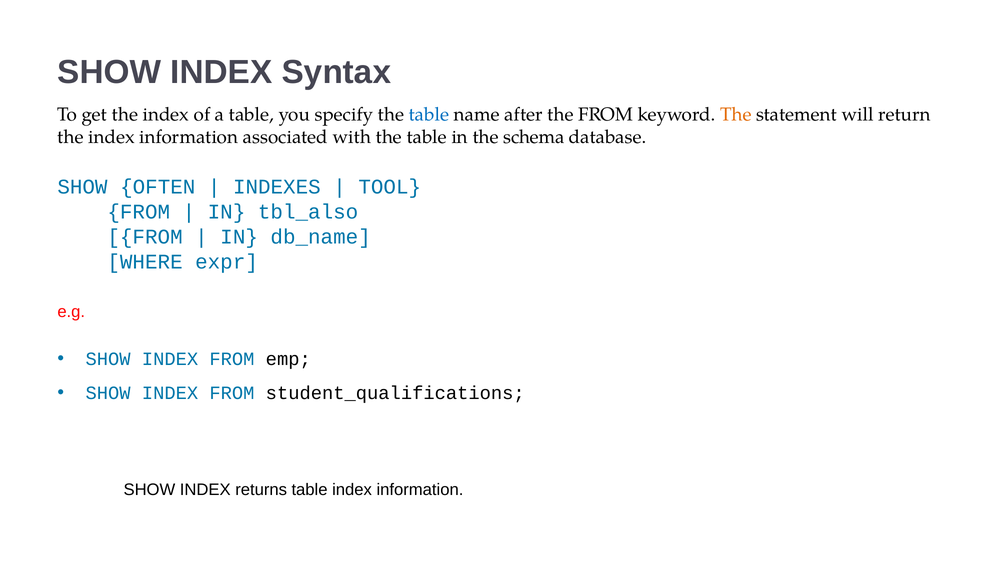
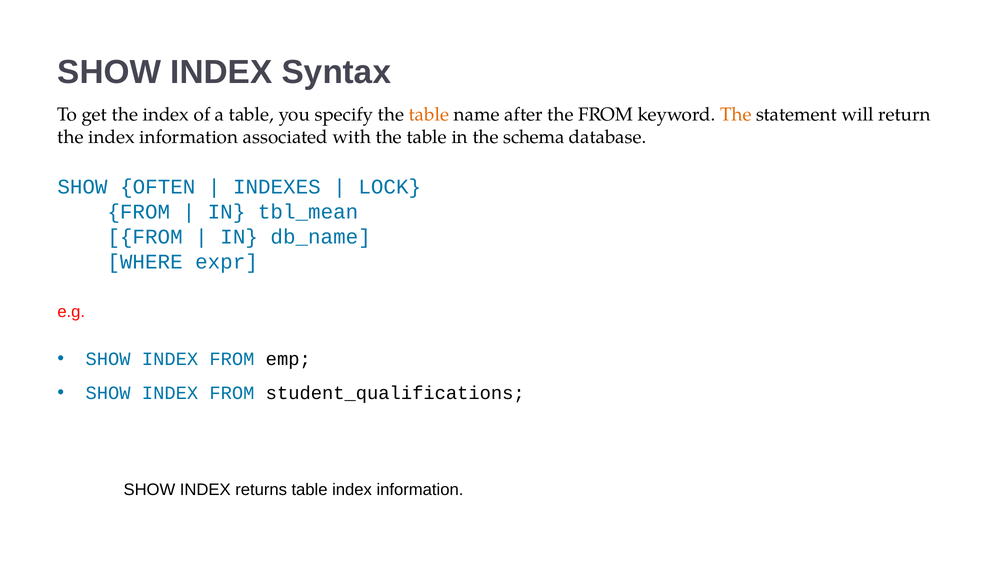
table at (429, 115) colour: blue -> orange
TOOL: TOOL -> LOCK
tbl_also: tbl_also -> tbl_mean
